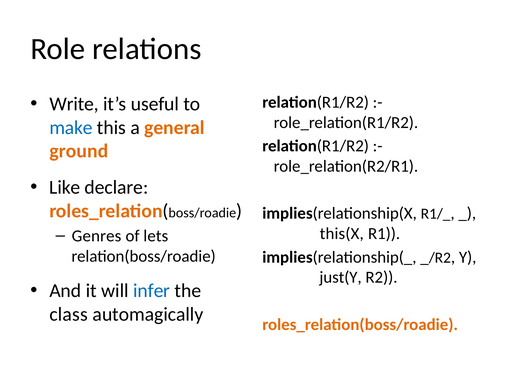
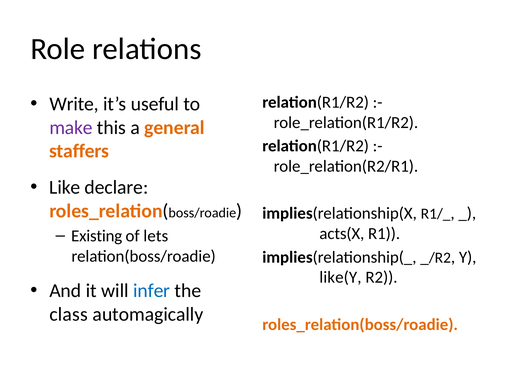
make colour: blue -> purple
ground: ground -> staffers
this(X: this(X -> acts(X
Genres: Genres -> Existing
just(Y: just(Y -> like(Y
